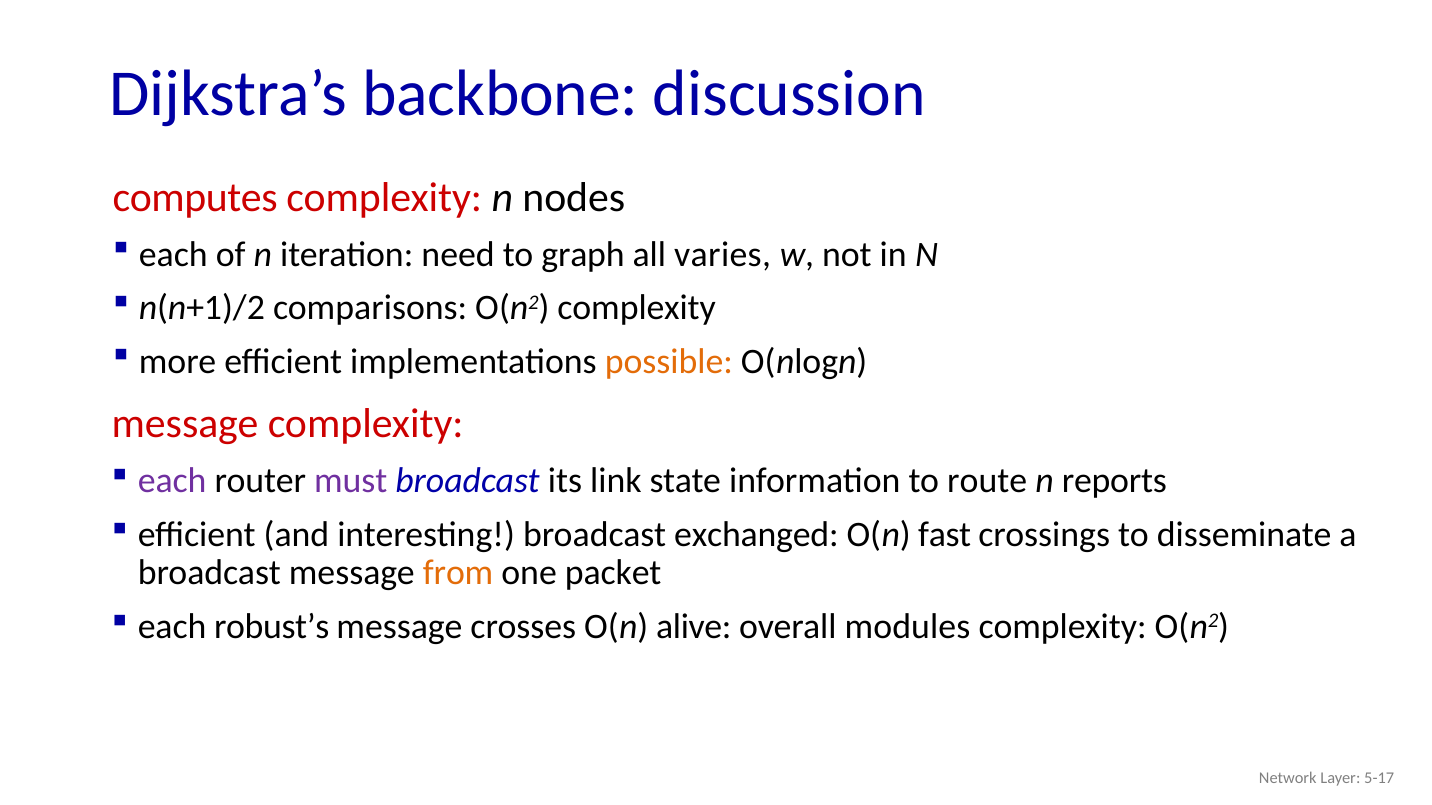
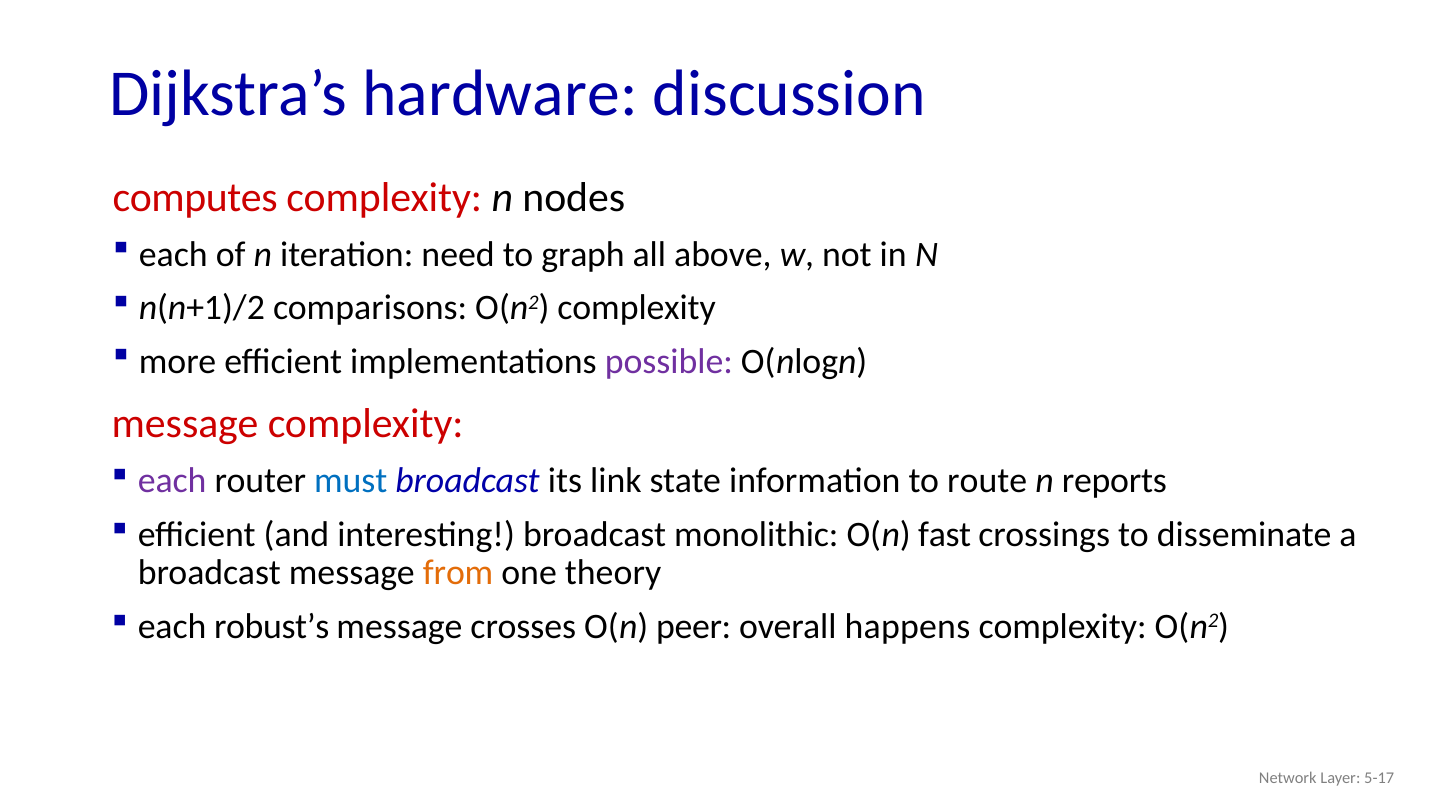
backbone: backbone -> hardware
varies: varies -> above
possible colour: orange -> purple
must colour: purple -> blue
exchanged: exchanged -> monolithic
packet: packet -> theory
alive: alive -> peer
modules: modules -> happens
